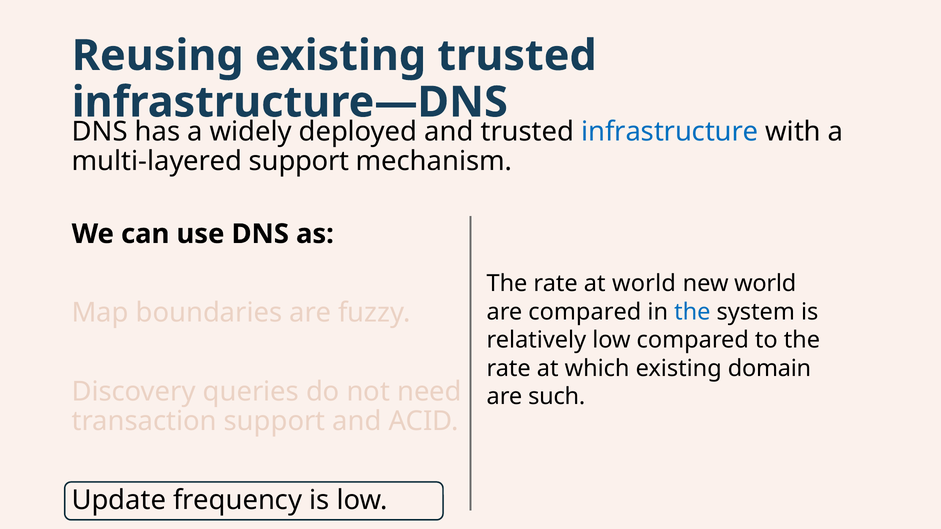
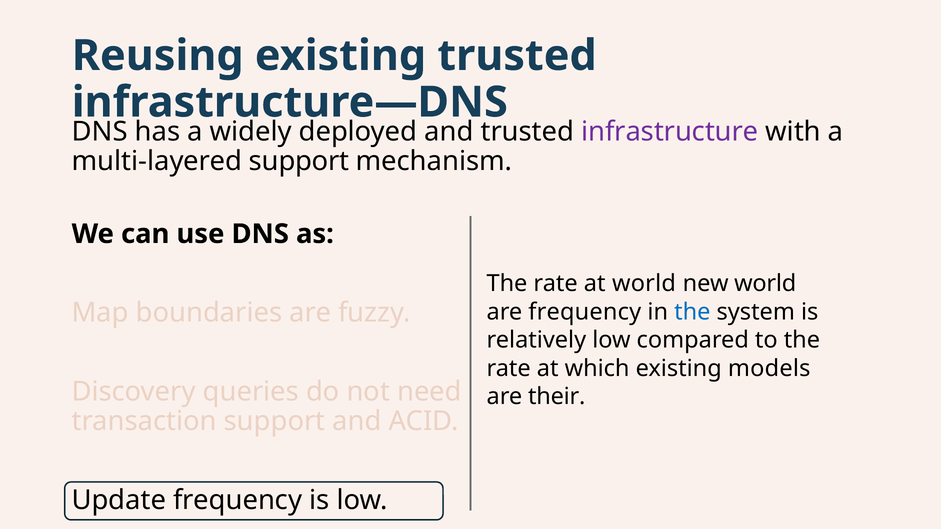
infrastructure colour: blue -> purple
are compared: compared -> frequency
domain: domain -> models
such: such -> their
